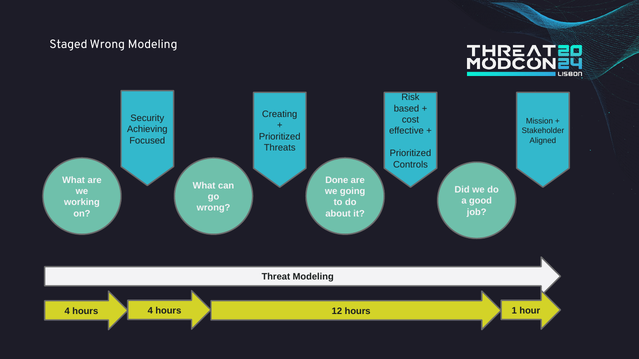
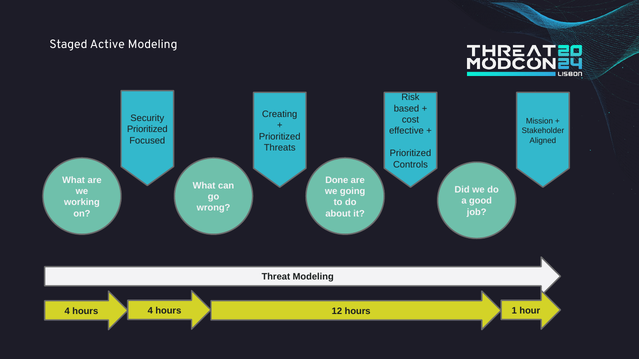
Staged Wrong: Wrong -> Active
Achieving at (147, 129): Achieving -> Prioritized
